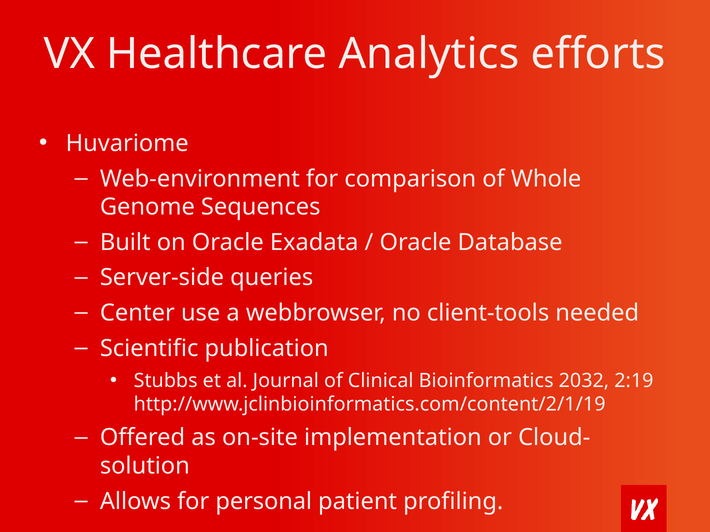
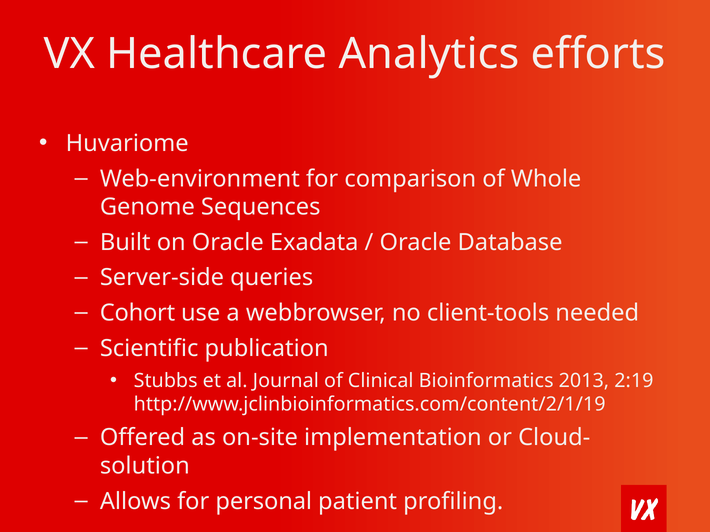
Center: Center -> Cohort
2032: 2032 -> 2013
